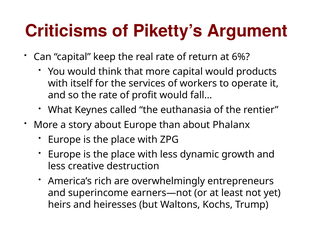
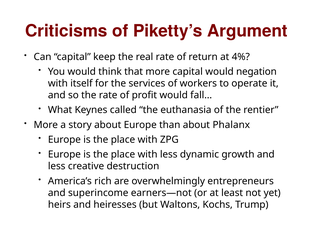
6%: 6% -> 4%
products: products -> negation
